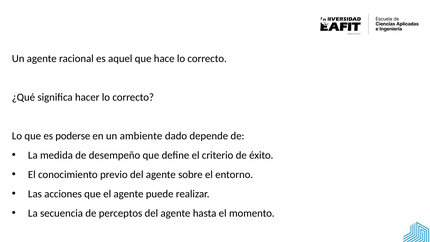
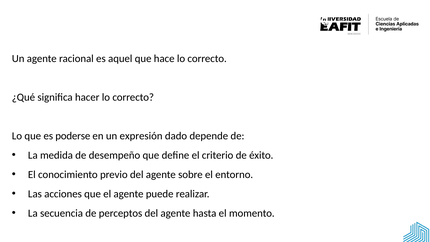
ambiente: ambiente -> expresión
